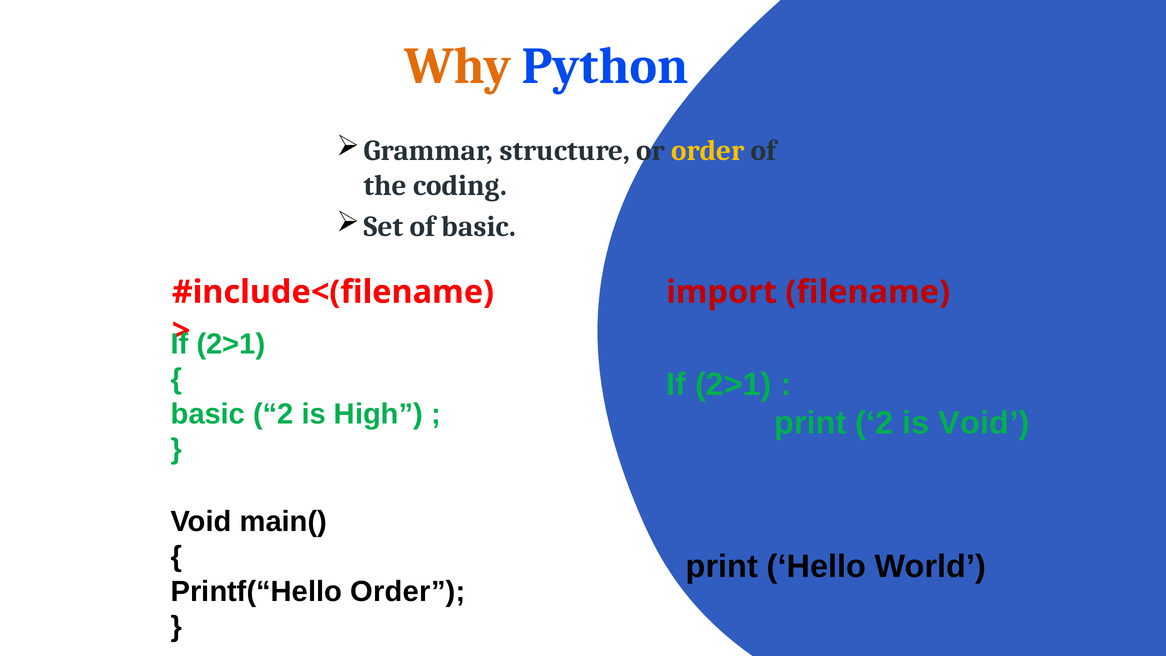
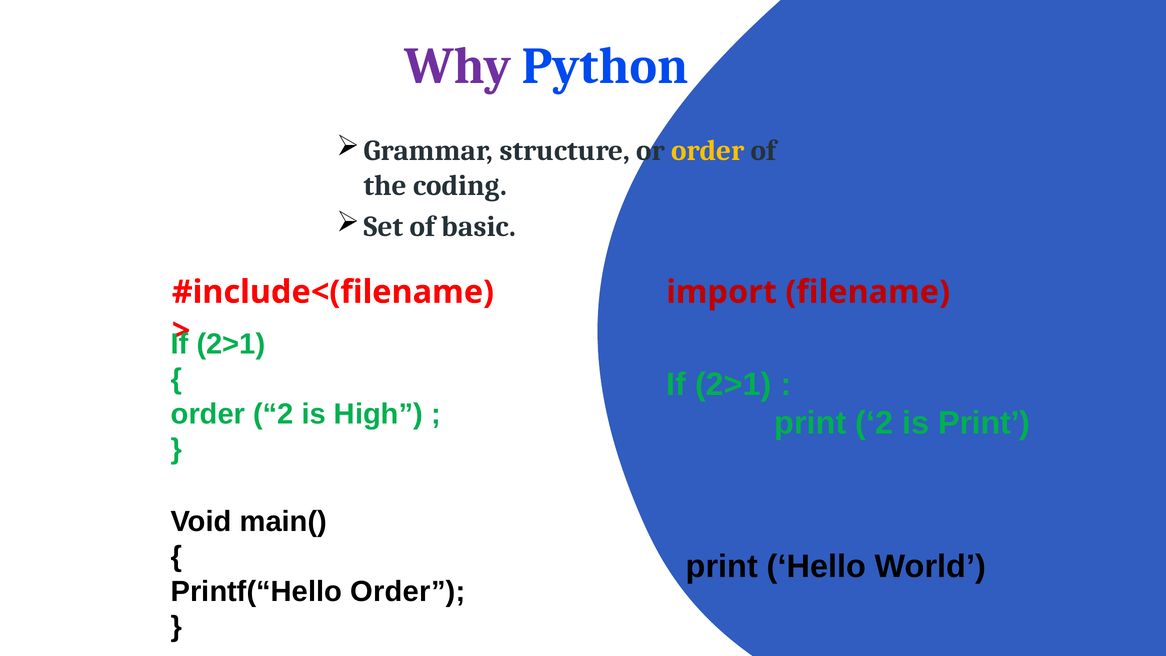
Why colour: orange -> purple
basic at (208, 414): basic -> order
is Void: Void -> Print
